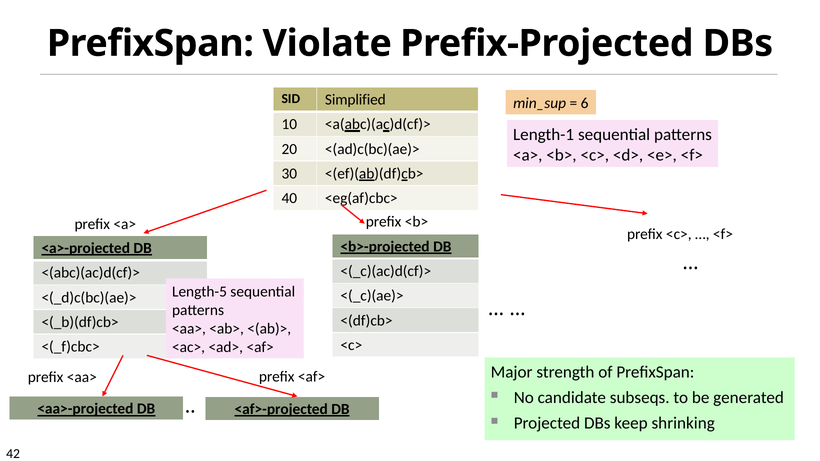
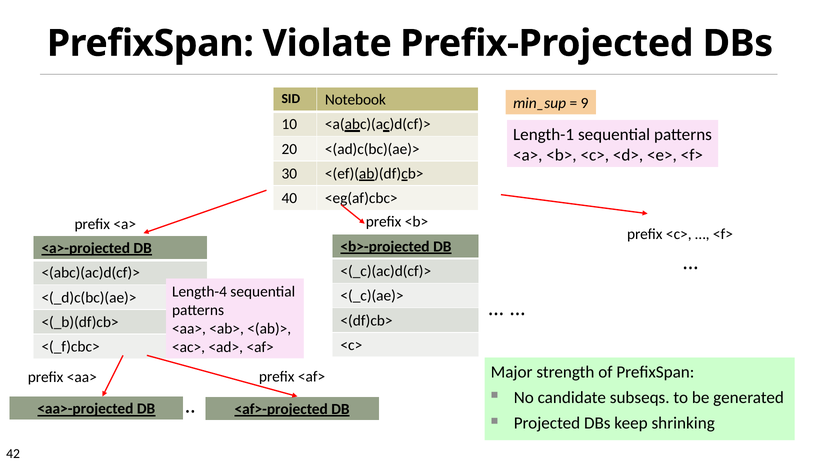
Simplified: Simplified -> Notebook
6: 6 -> 9
Length-5: Length-5 -> Length-4
